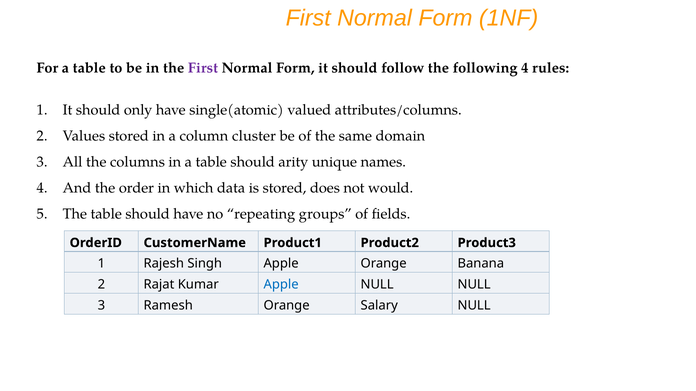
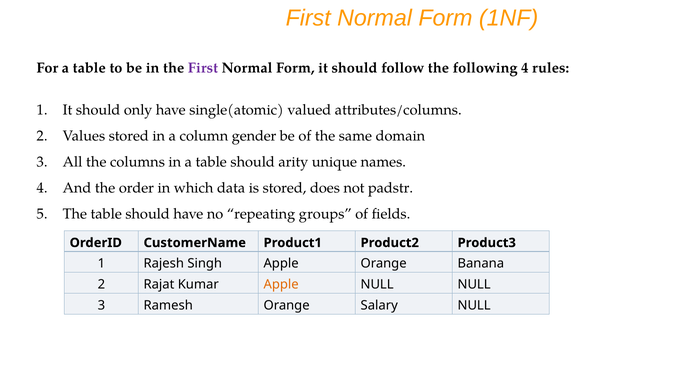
cluster: cluster -> gender
would: would -> padstr
Apple at (281, 285) colour: blue -> orange
